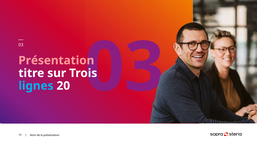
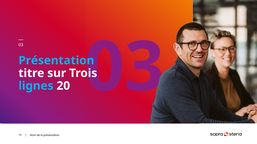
Présentation at (56, 61) colour: pink -> light blue
